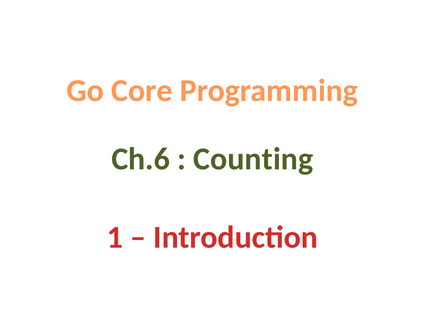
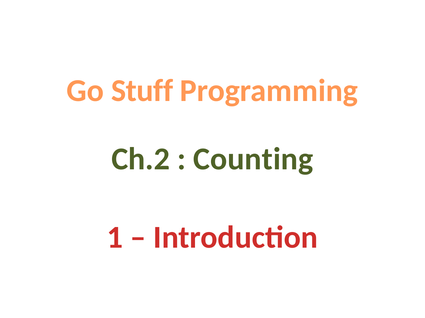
Core: Core -> Stuff
Ch.6: Ch.6 -> Ch.2
